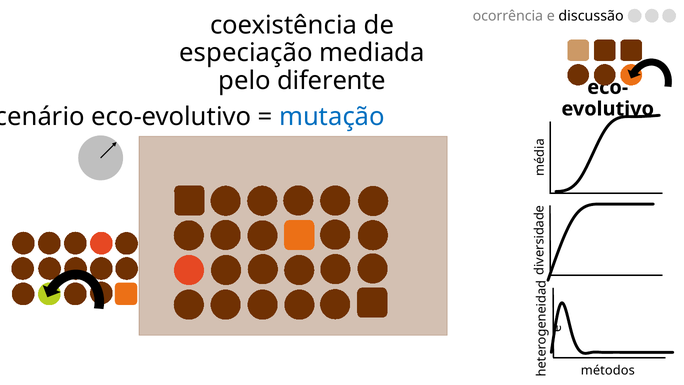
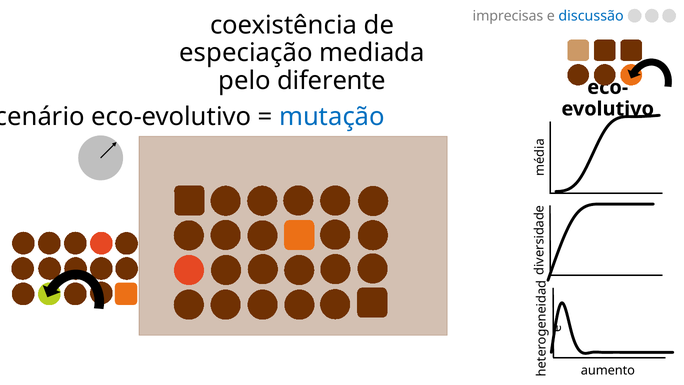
ocorrência: ocorrência -> imprecisas
discussão colour: black -> blue
métodos: métodos -> aumento
